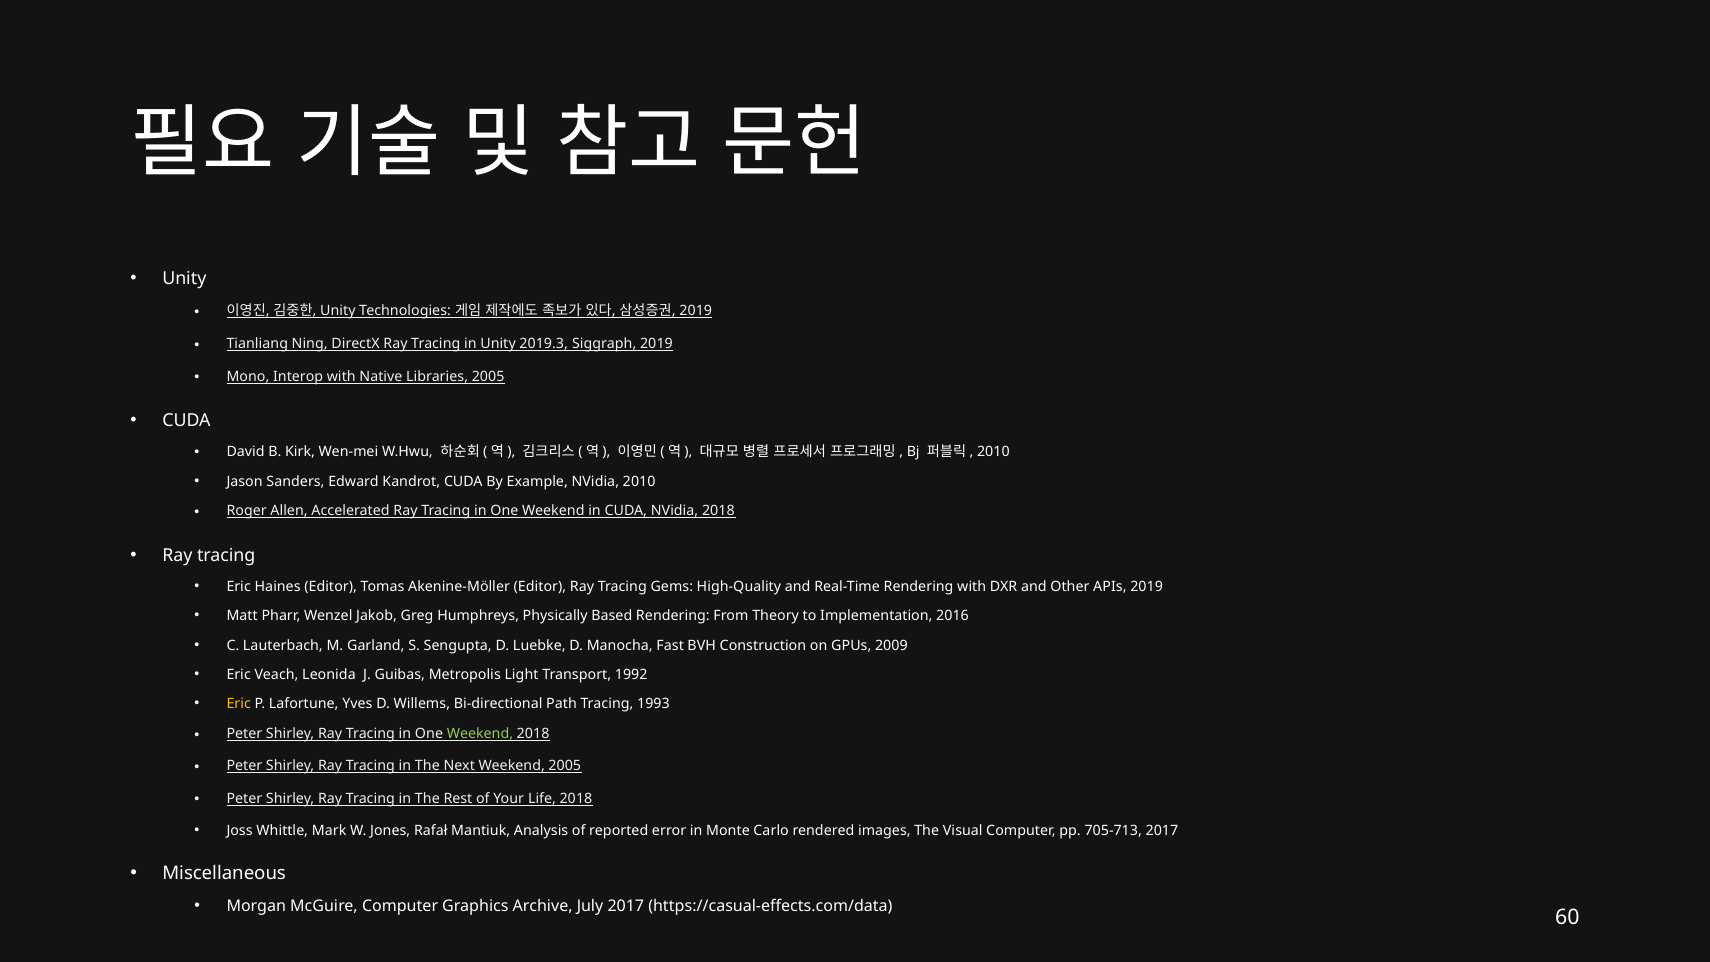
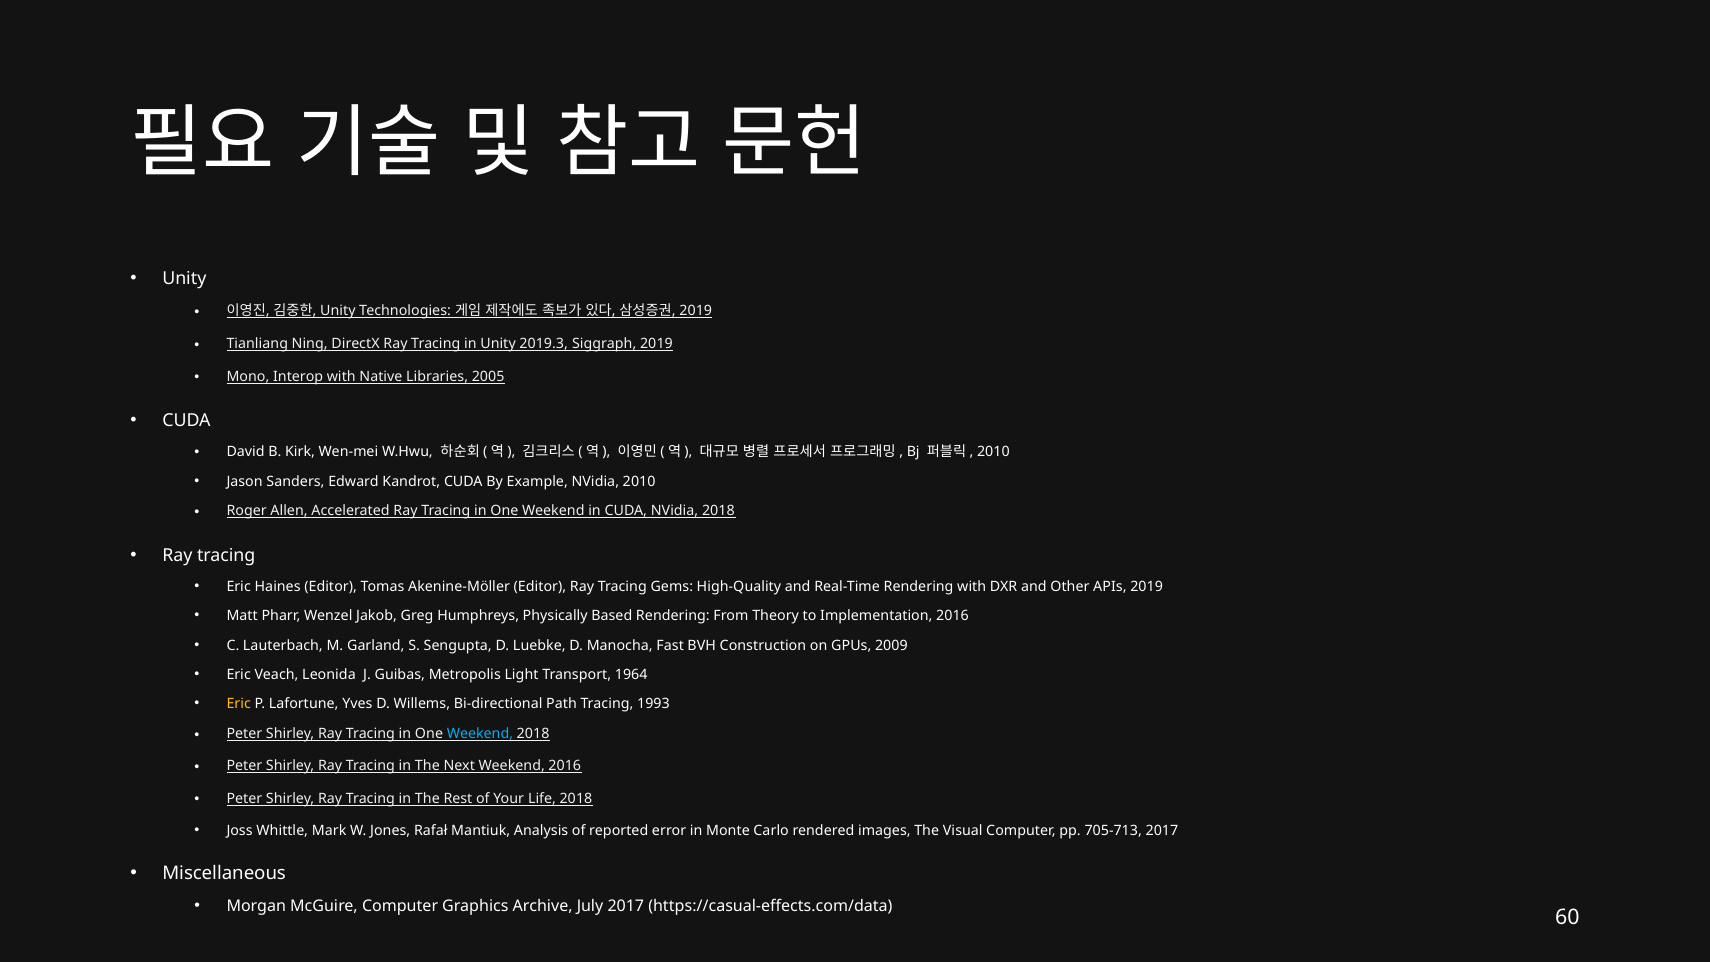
1992: 1992 -> 1964
Weekend at (480, 734) colour: light green -> light blue
Weekend 2005: 2005 -> 2016
